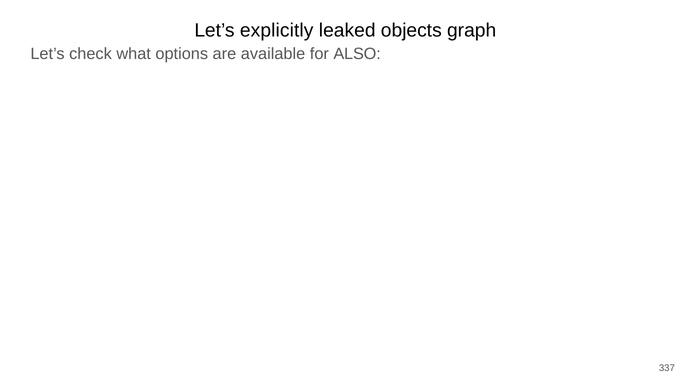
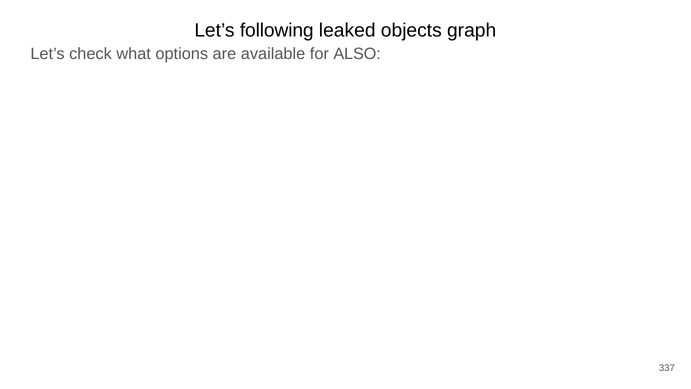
explicitly: explicitly -> following
